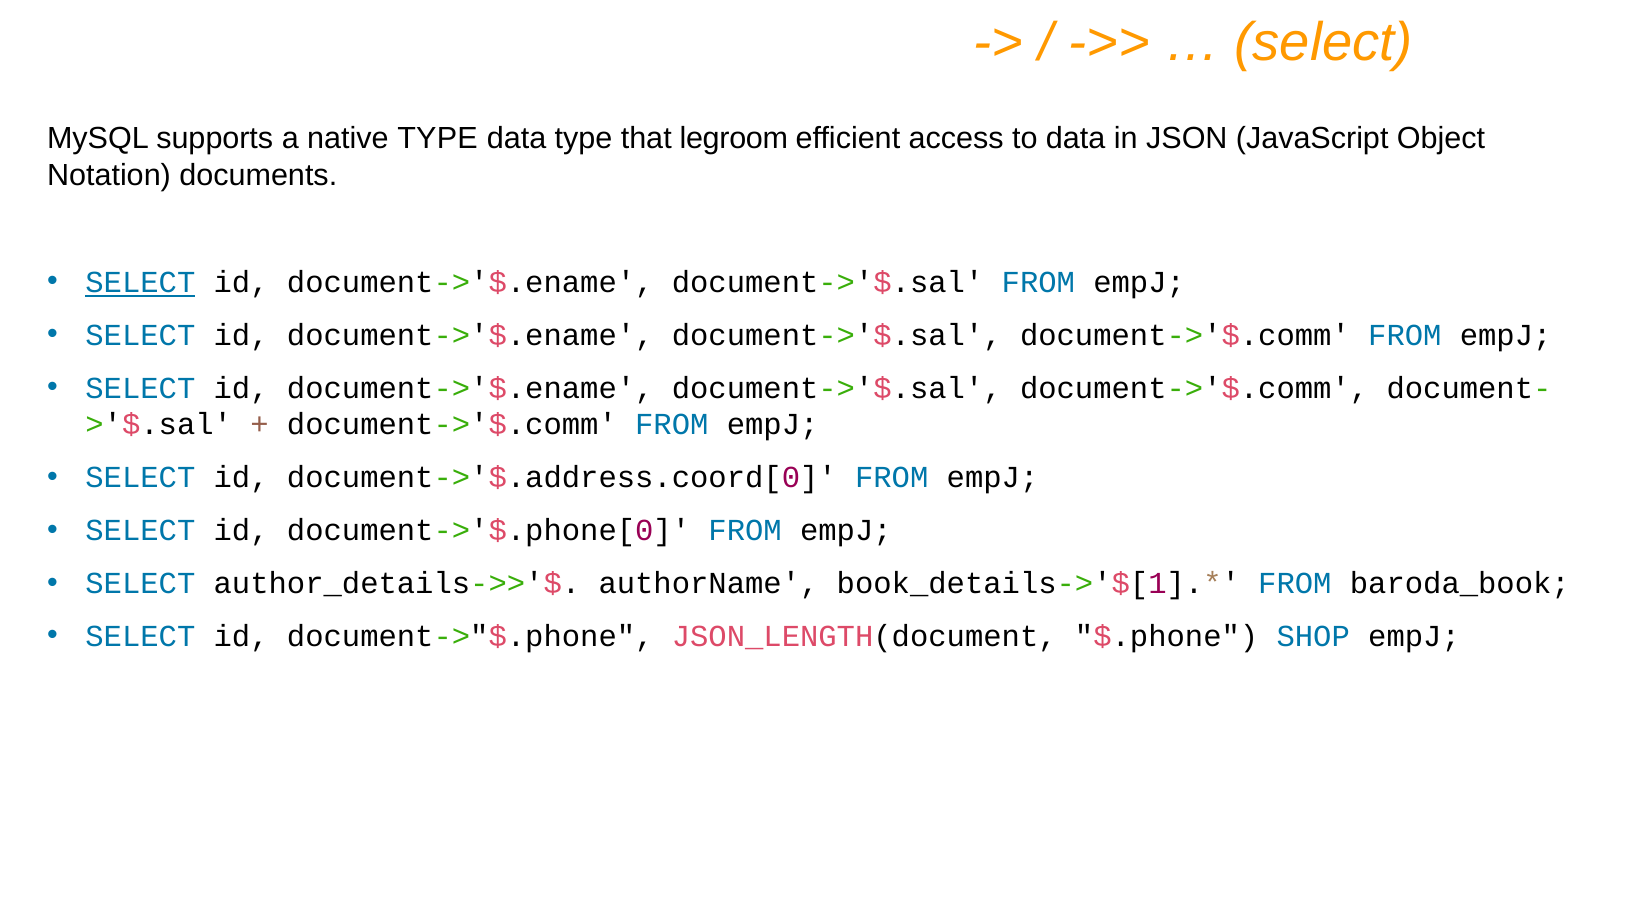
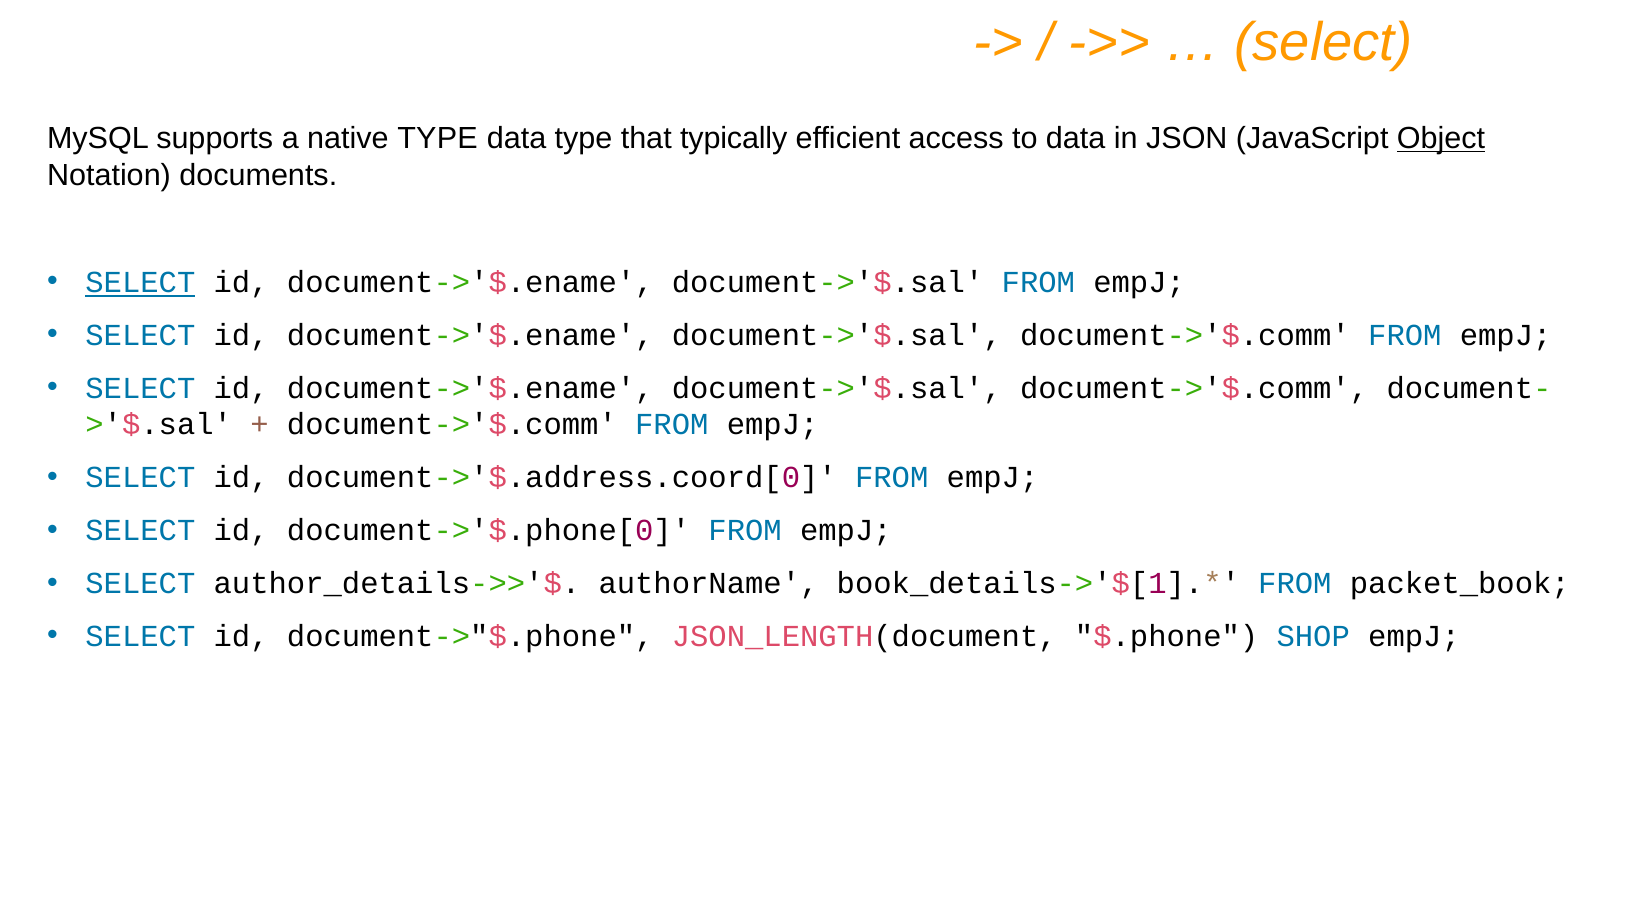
legroom: legroom -> typically
Object underline: none -> present
baroda_book: baroda_book -> packet_book
